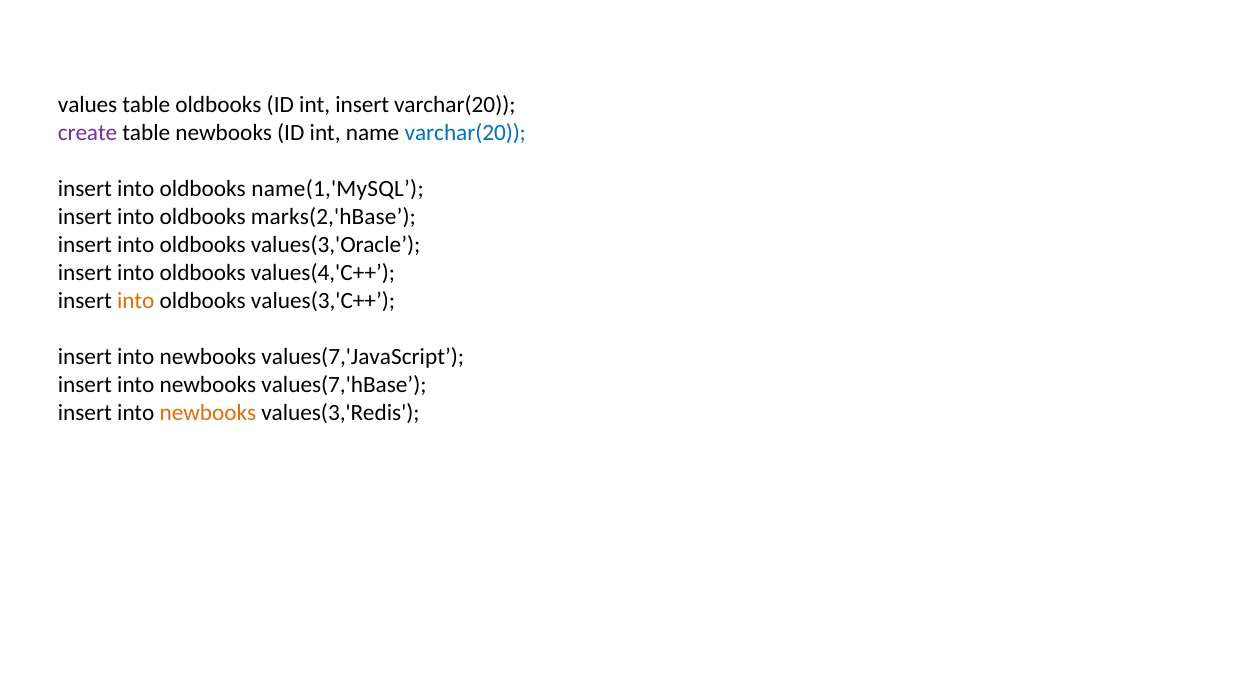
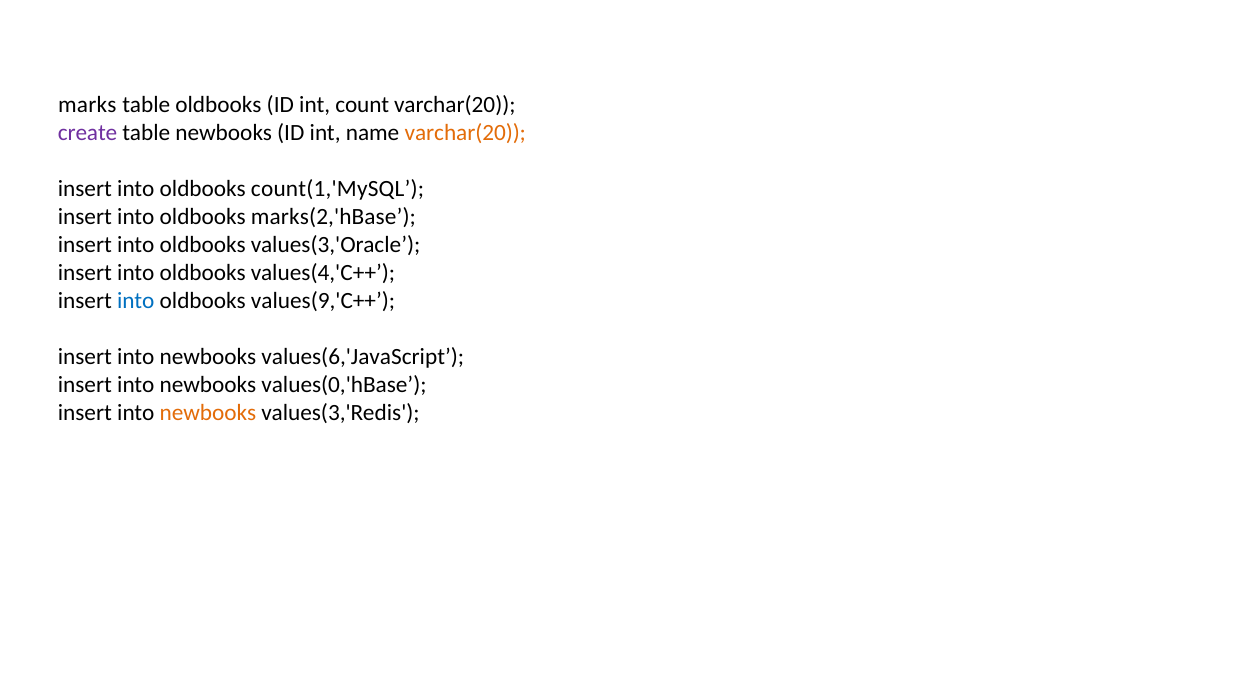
values: values -> marks
int insert: insert -> count
varchar(20 at (465, 133) colour: blue -> orange
name(1,'MySQL: name(1,'MySQL -> count(1,'MySQL
into at (136, 301) colour: orange -> blue
values(3,'C++: values(3,'C++ -> values(9,'C++
values(7,'JavaScript: values(7,'JavaScript -> values(6,'JavaScript
values(7,'hBase: values(7,'hBase -> values(0,'hBase
